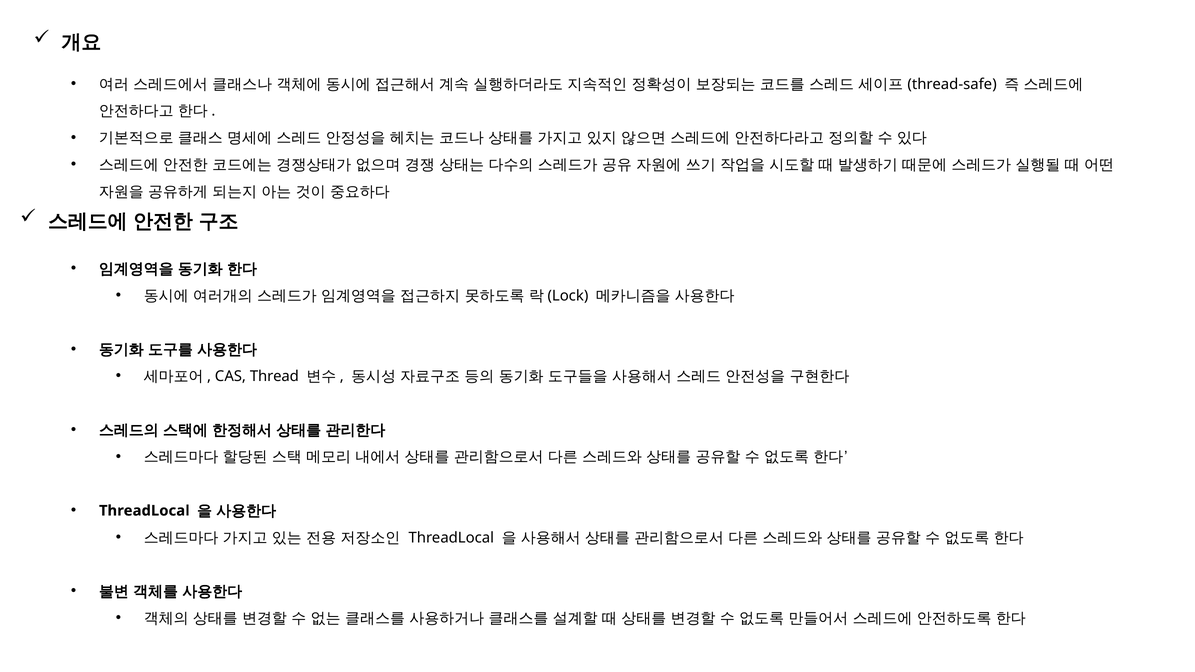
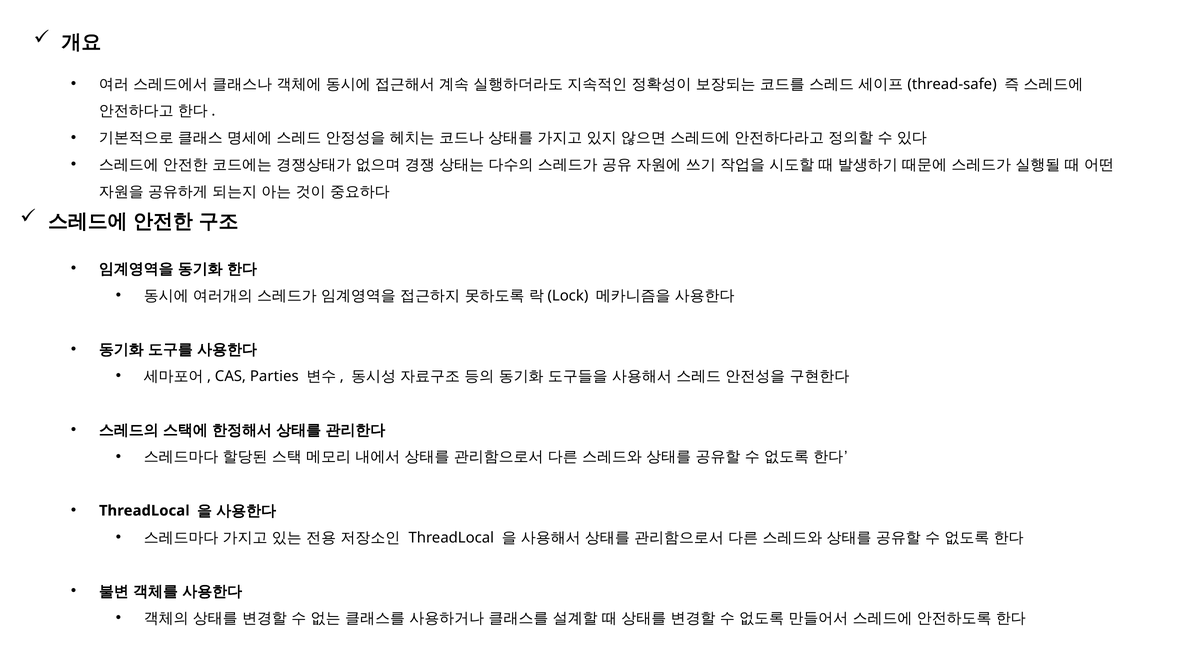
Thread: Thread -> Parties
